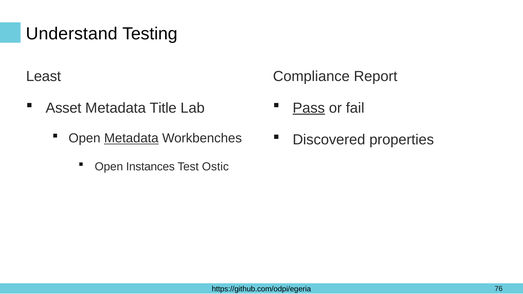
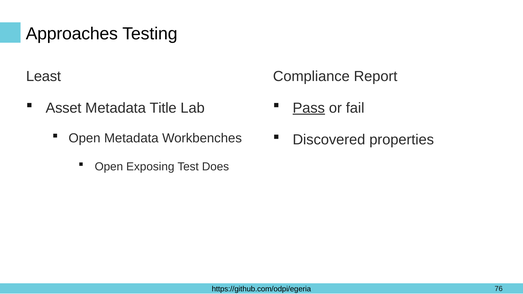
Understand: Understand -> Approaches
Metadata at (131, 138) underline: present -> none
Instances: Instances -> Exposing
Ostic: Ostic -> Does
